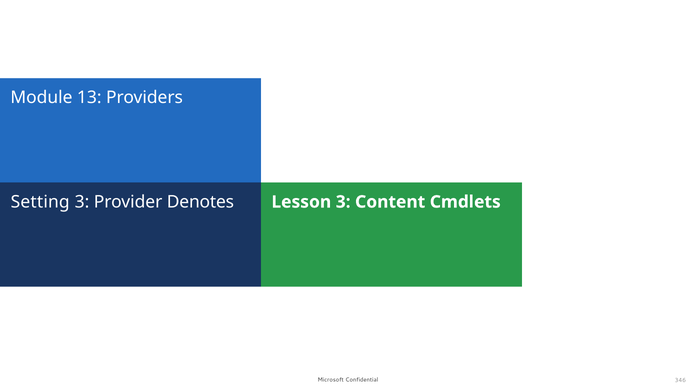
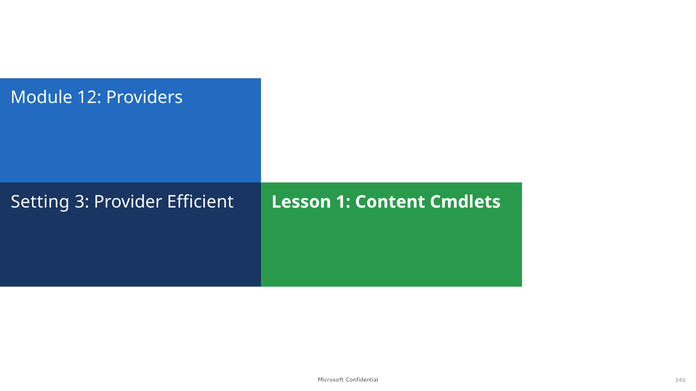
13: 13 -> 12
Denotes: Denotes -> Efficient
Lesson 3: 3 -> 1
